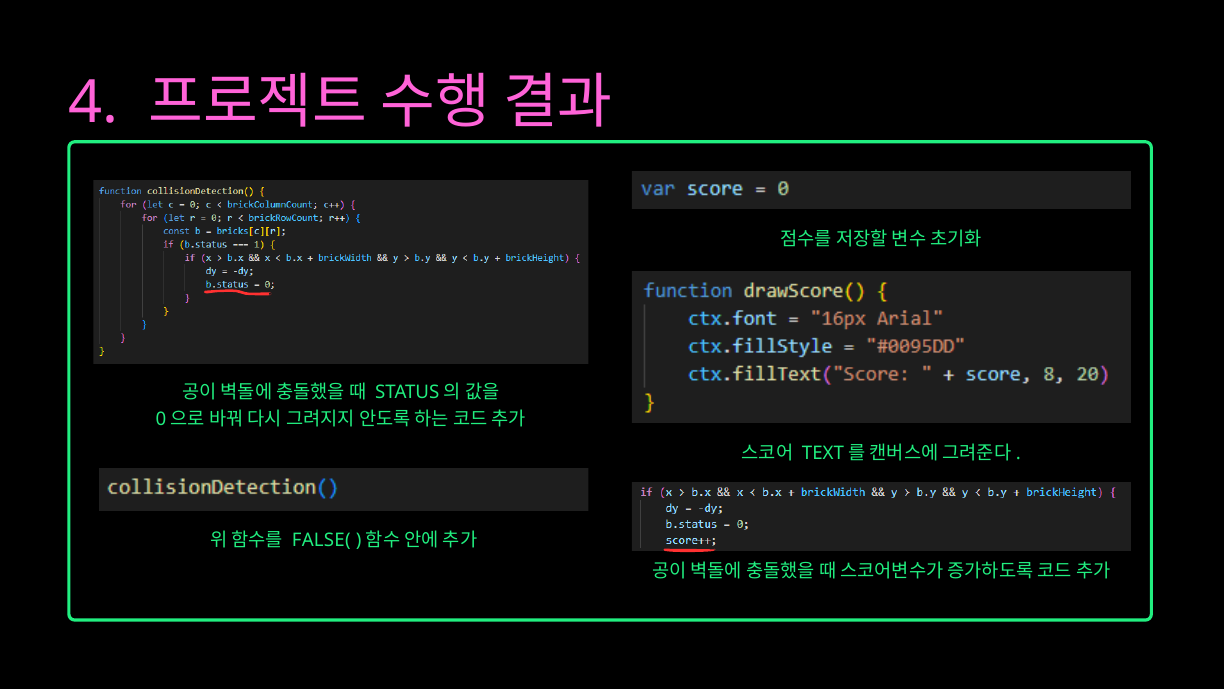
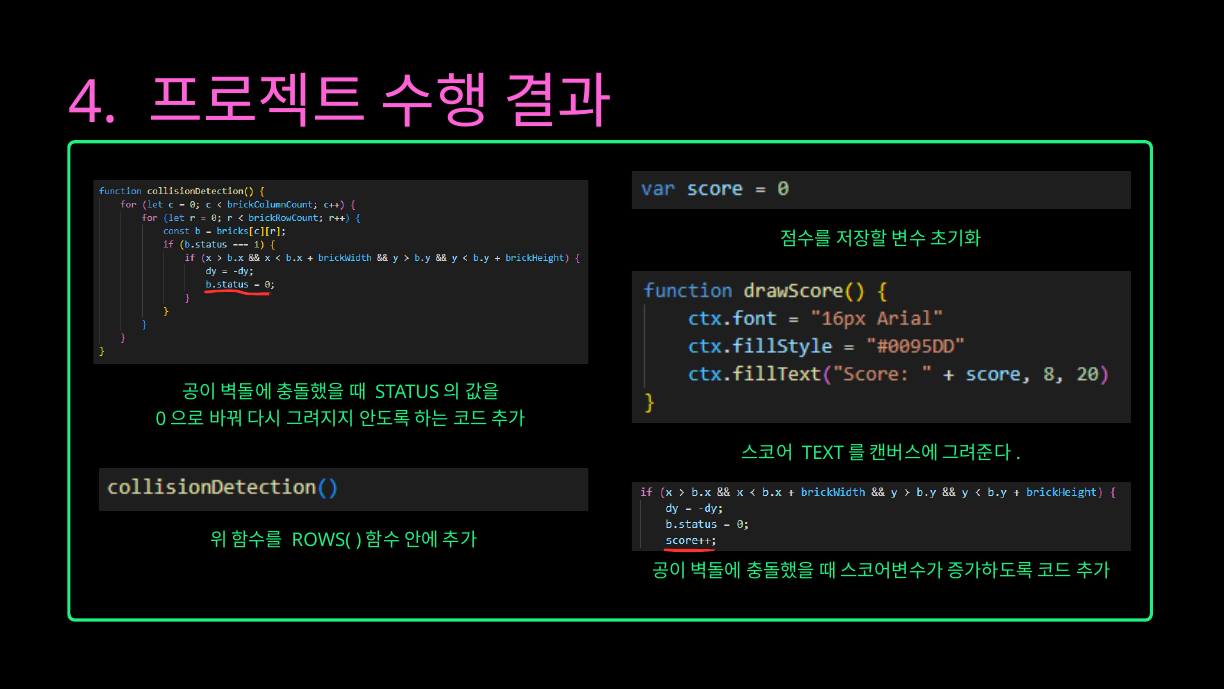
FALSE(: FALSE( -> ROWS(
